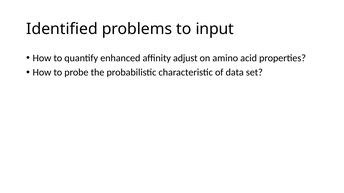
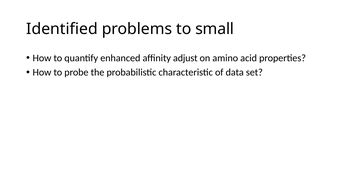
input: input -> small
